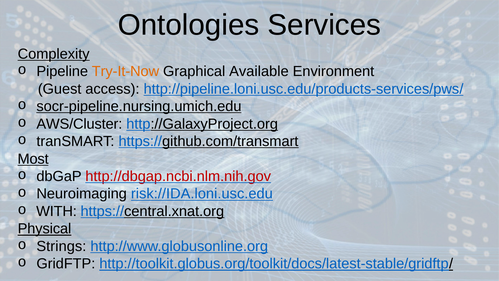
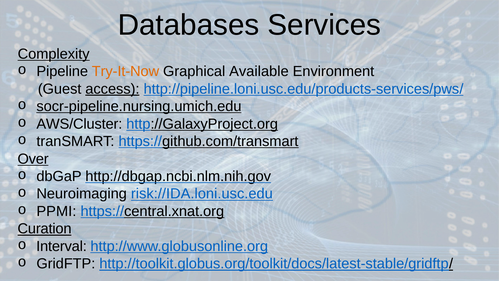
Ontologies: Ontologies -> Databases
access underline: none -> present
Most: Most -> Over
http://dbgap.ncbi.nlm.nih.gov colour: red -> black
WITH: WITH -> PPMI
Physical: Physical -> Curation
Strings: Strings -> Interval
